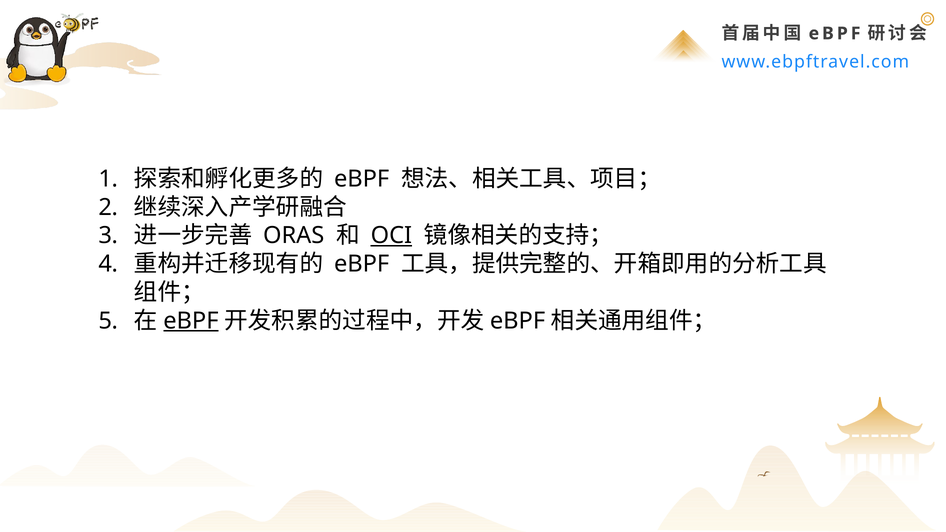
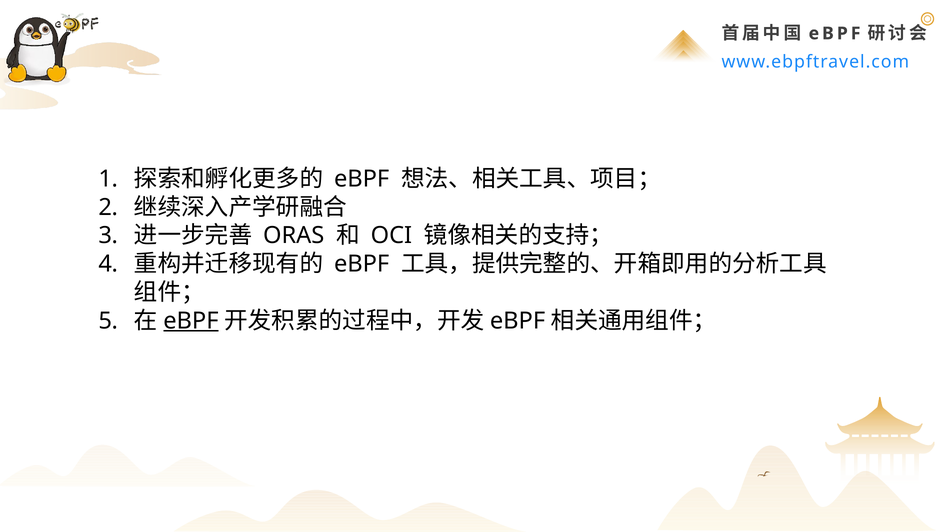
OCI underline: present -> none
